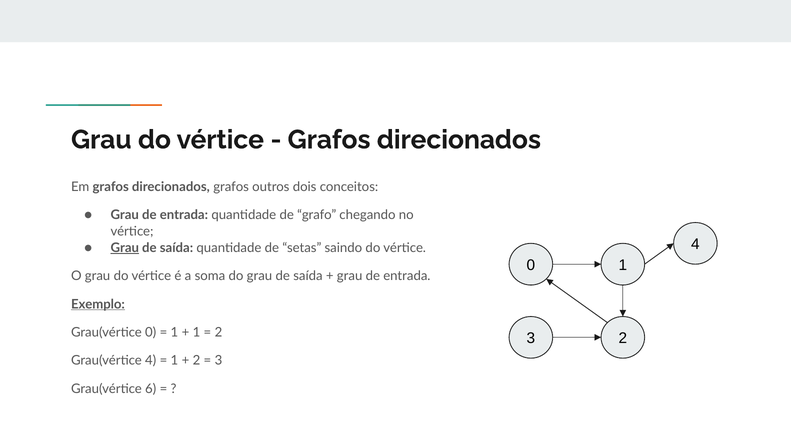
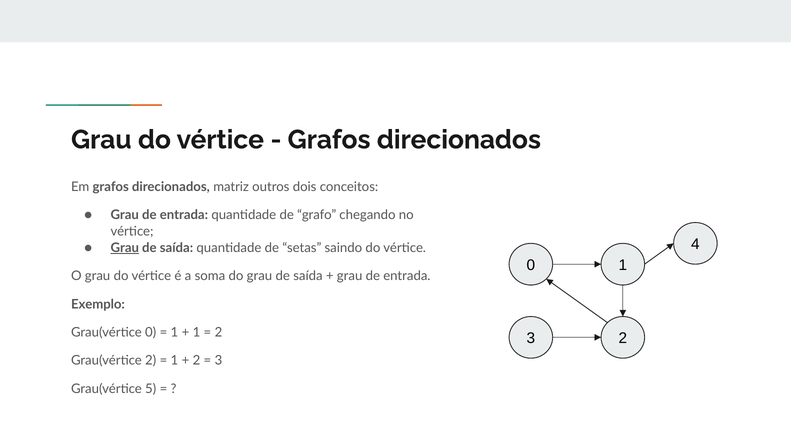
direcionados grafos: grafos -> matriz
Exemplo underline: present -> none
Grau(vértice 4: 4 -> 2
6: 6 -> 5
